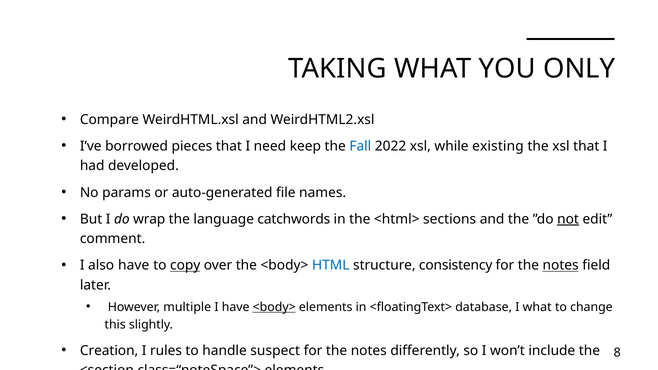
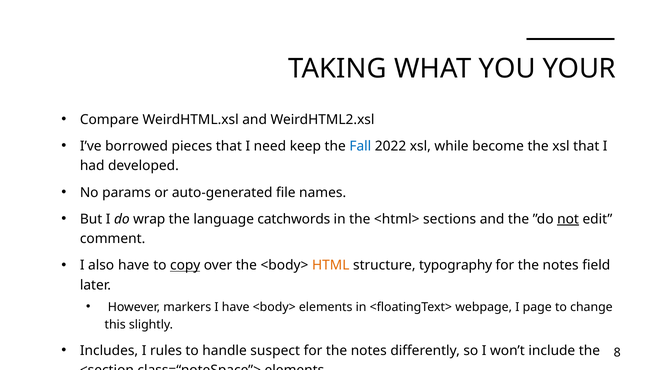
ONLY: ONLY -> YOUR
existing: existing -> become
HTML colour: blue -> orange
consistency: consistency -> typography
notes at (561, 266) underline: present -> none
multiple: multiple -> markers
<body> at (274, 307) underline: present -> none
database: database -> webpage
I what: what -> page
Creation: Creation -> Includes
